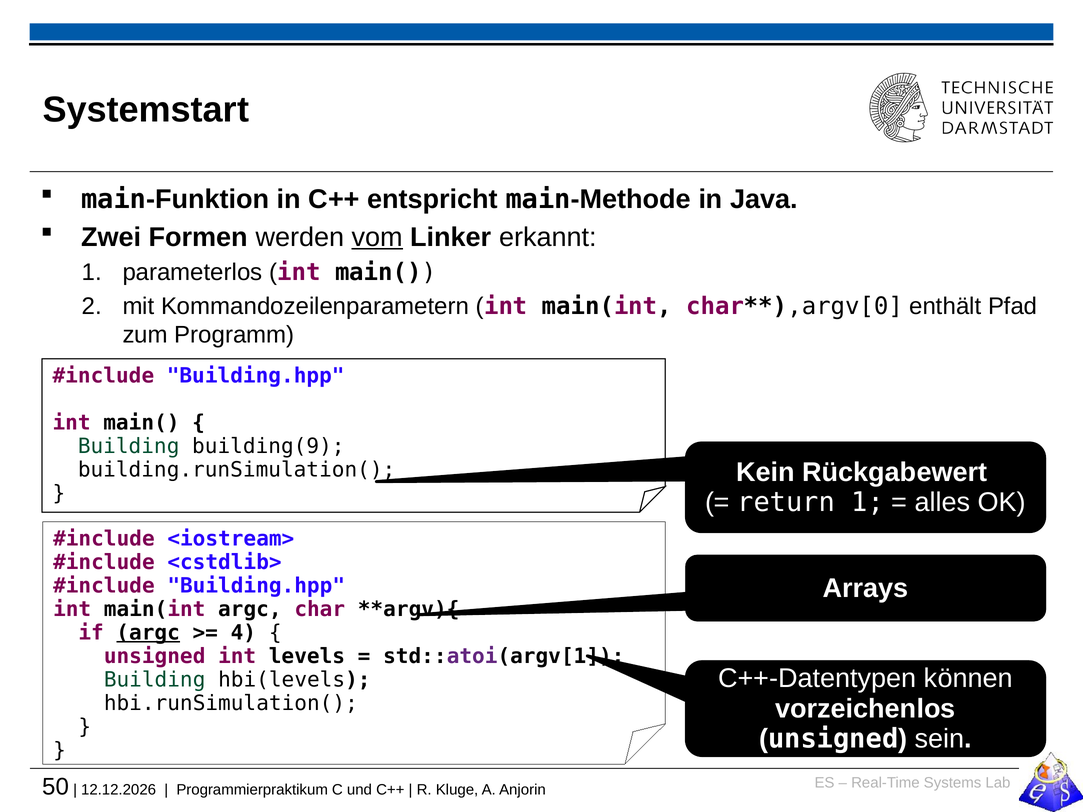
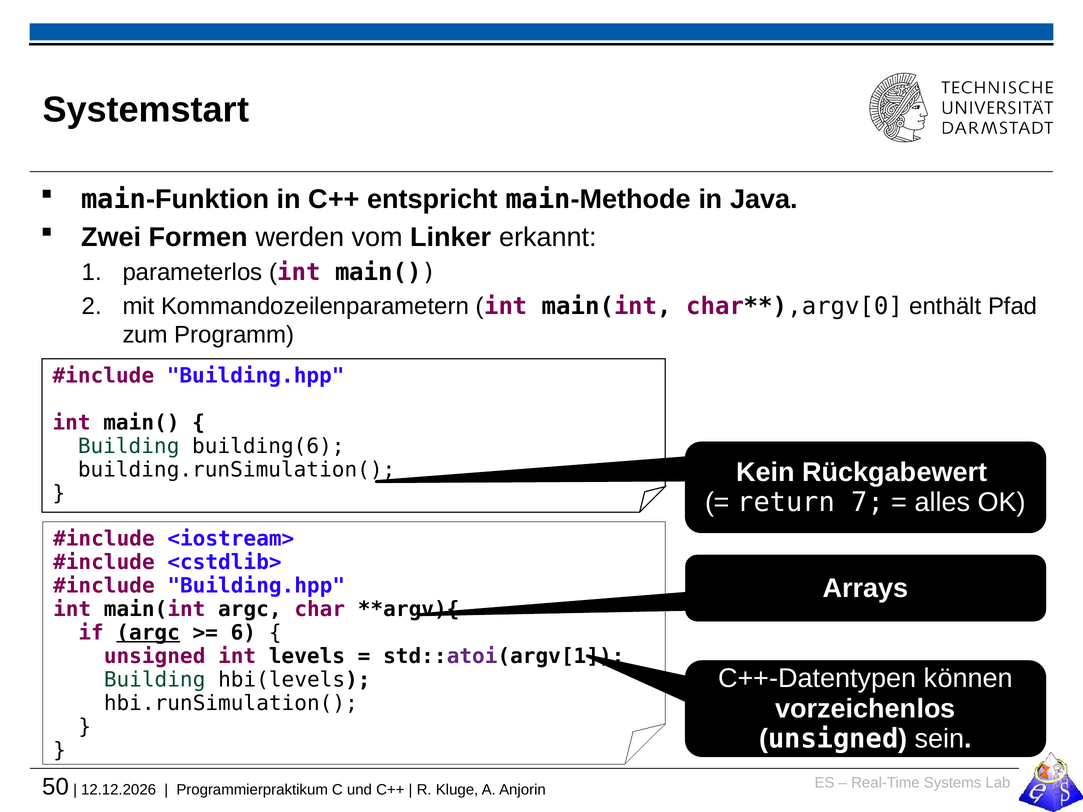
vom underline: present -> none
building(9: building(9 -> building(6
return 1: 1 -> 7
4: 4 -> 6
